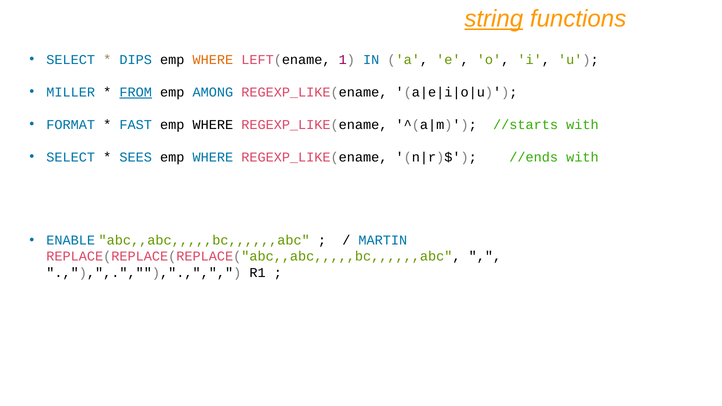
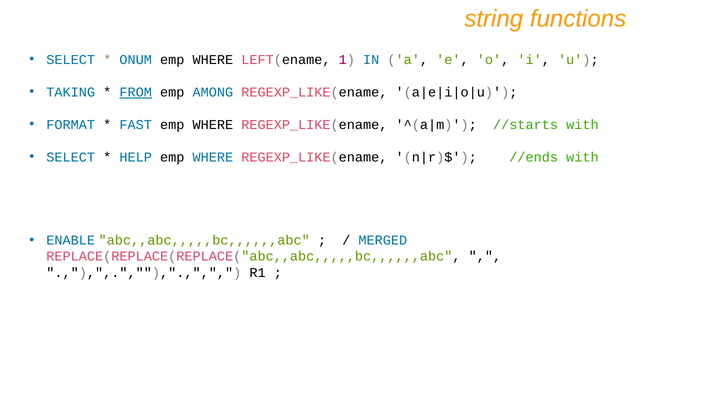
string underline: present -> none
DIPS: DIPS -> ONUM
WHERE at (213, 60) colour: orange -> black
MILLER: MILLER -> TAKING
SEES: SEES -> HELP
MARTIN: MARTIN -> MERGED
